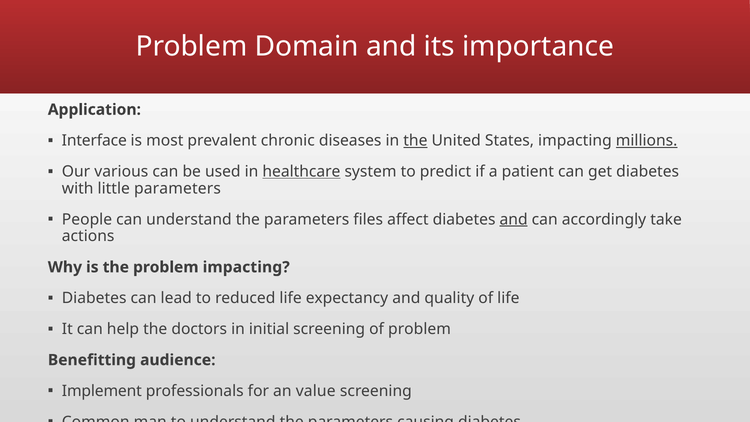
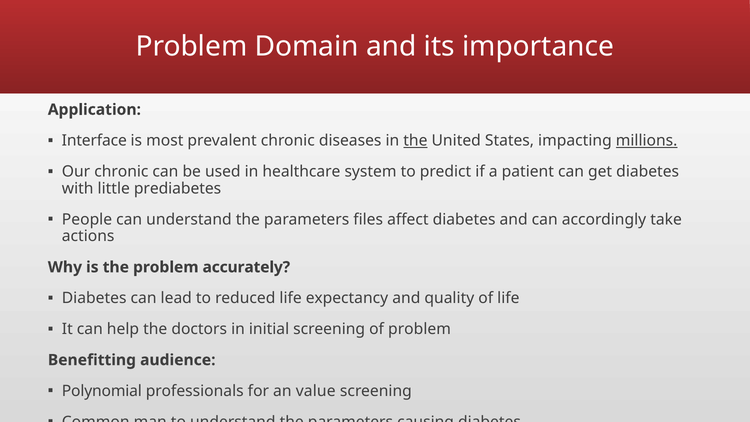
Our various: various -> chronic
healthcare underline: present -> none
little parameters: parameters -> prediabetes
and at (514, 219) underline: present -> none
problem impacting: impacting -> accurately
Implement: Implement -> Polynomial
